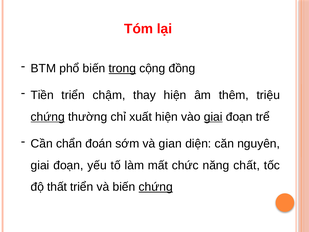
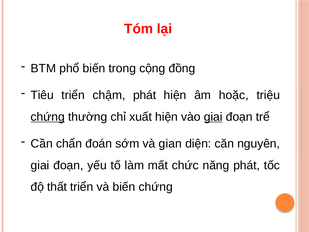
trong underline: present -> none
Tiền: Tiền -> Tiêu
chậm thay: thay -> phát
thêm: thêm -> hoặc
năng chất: chất -> phát
chứng at (156, 187) underline: present -> none
